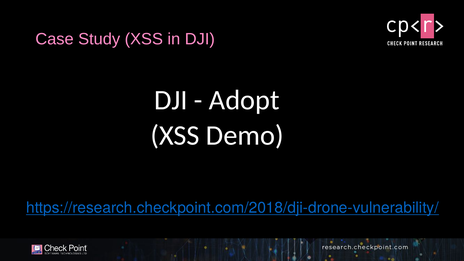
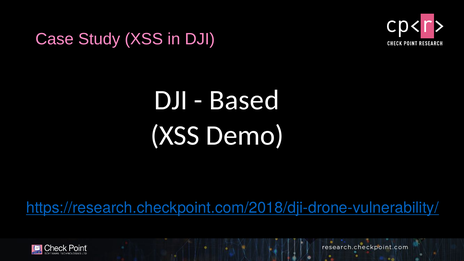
Adopt: Adopt -> Based
